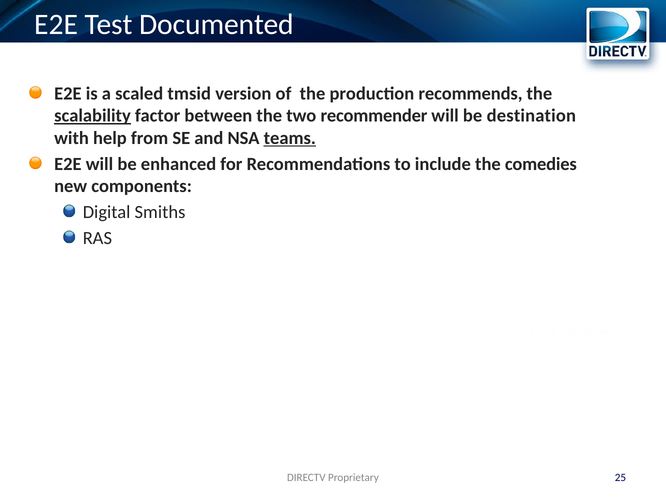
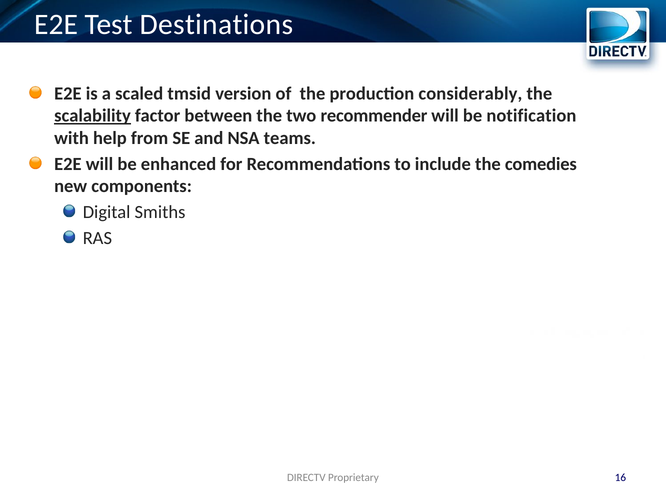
Documented: Documented -> Destinations
recommends: recommends -> considerably
destination: destination -> notification
teams underline: present -> none
25: 25 -> 16
